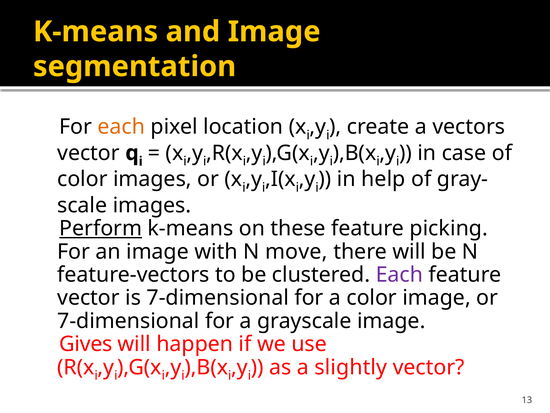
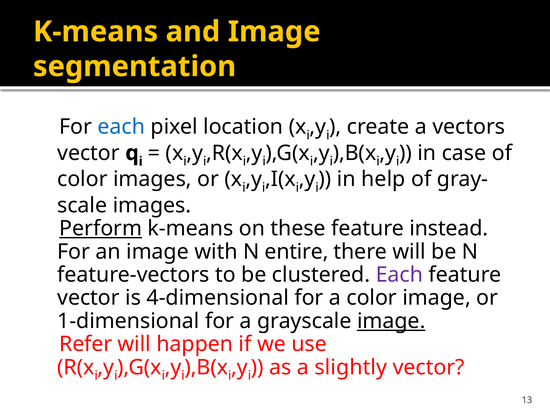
each at (121, 127) colour: orange -> blue
picking: picking -> instead
move: move -> entire
is 7-dimensional: 7-dimensional -> 4-dimensional
7-dimensional at (128, 321): 7-dimensional -> 1-dimensional
image at (391, 321) underline: none -> present
Gives: Gives -> Refer
